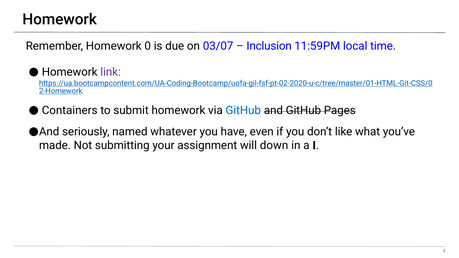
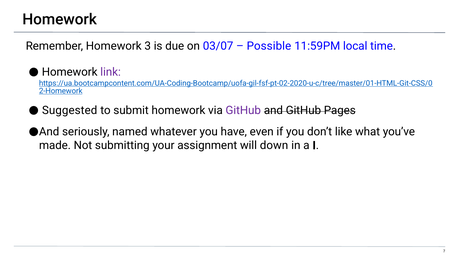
0: 0 -> 3
Inclusion: Inclusion -> Possible
Containers: Containers -> Suggested
GitHub at (243, 110) colour: blue -> purple
